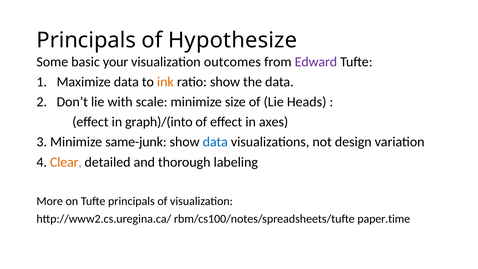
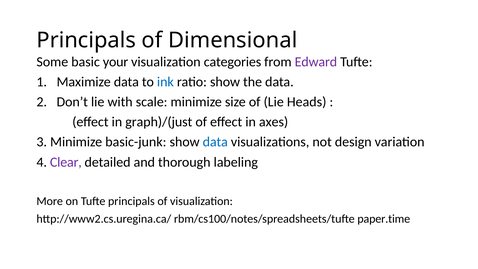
Hypothesize: Hypothesize -> Dimensional
outcomes: outcomes -> categories
ink colour: orange -> blue
graph)/(into: graph)/(into -> graph)/(just
same-junk: same-junk -> basic-junk
Clear colour: orange -> purple
